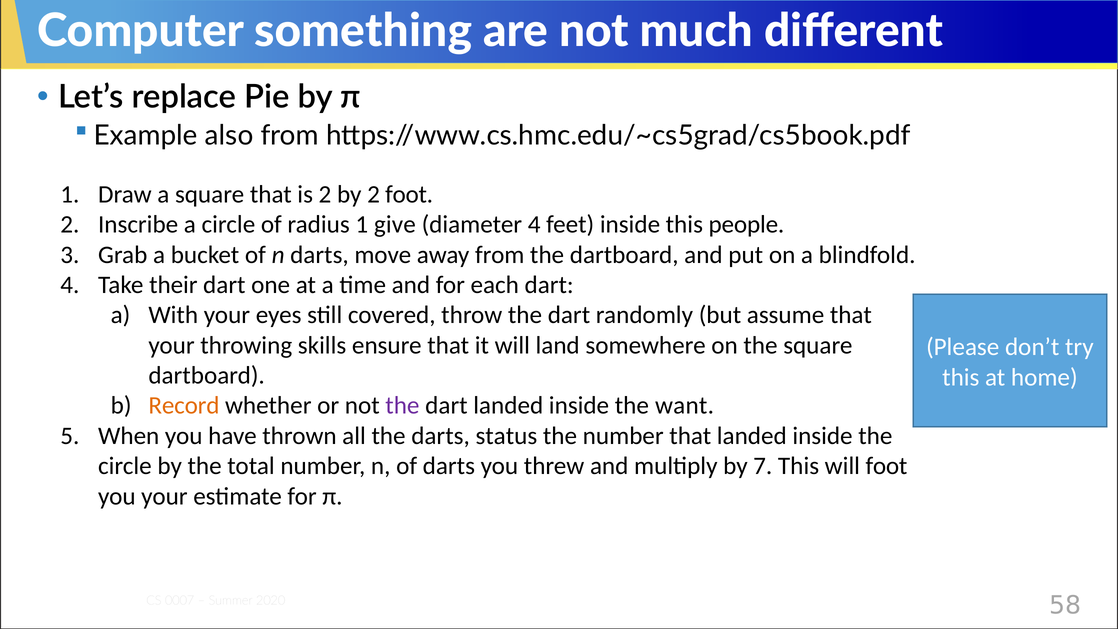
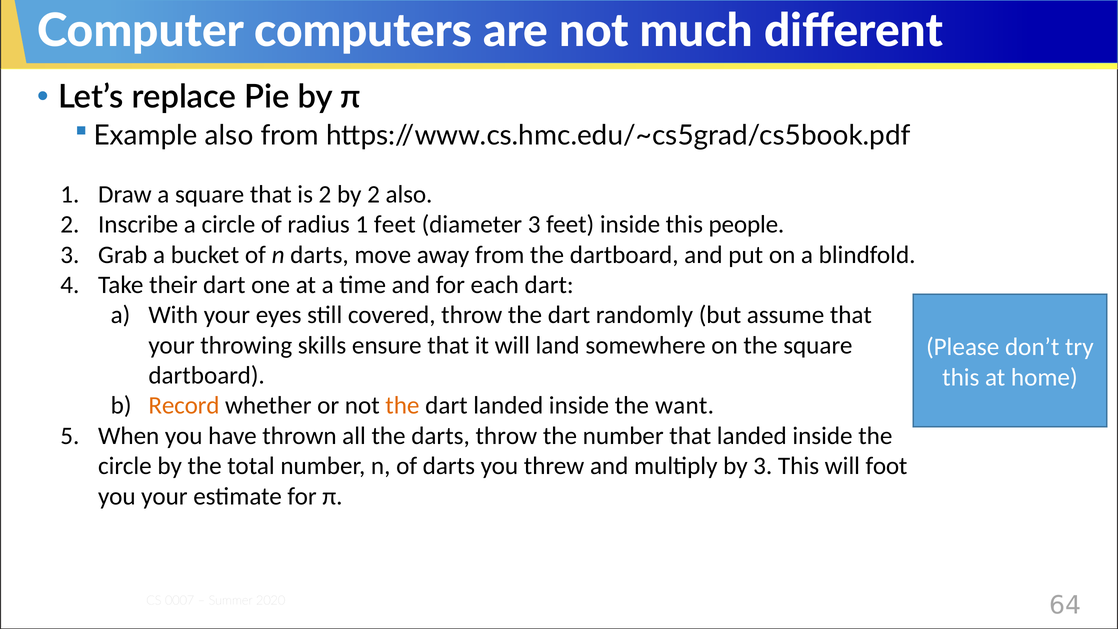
something: something -> computers
2 foot: foot -> also
1 give: give -> feet
diameter 4: 4 -> 3
the at (402, 406) colour: purple -> orange
darts status: status -> throw
by 7: 7 -> 3
58: 58 -> 64
